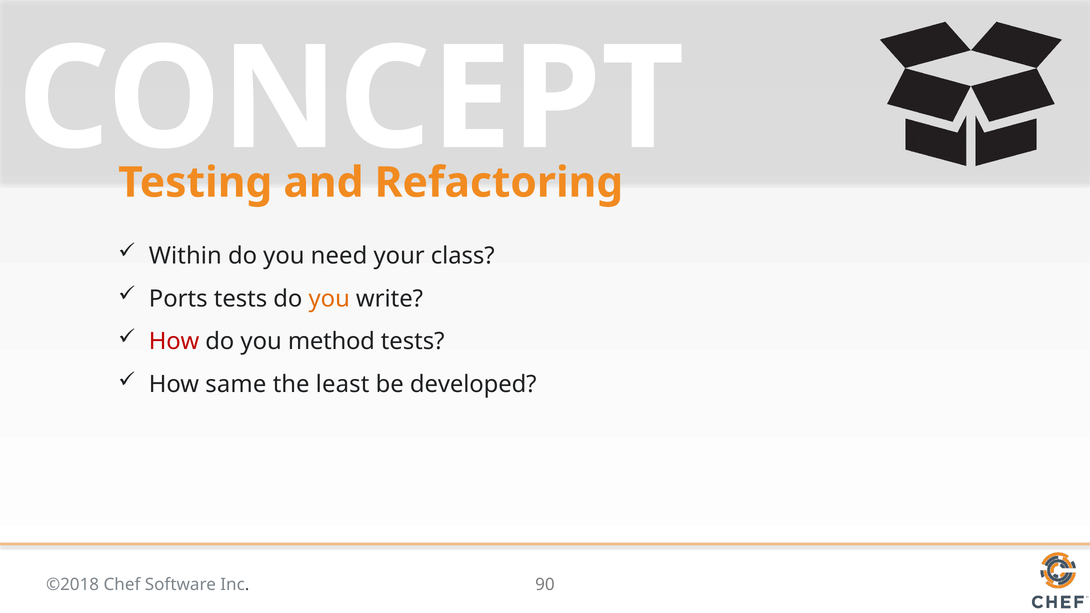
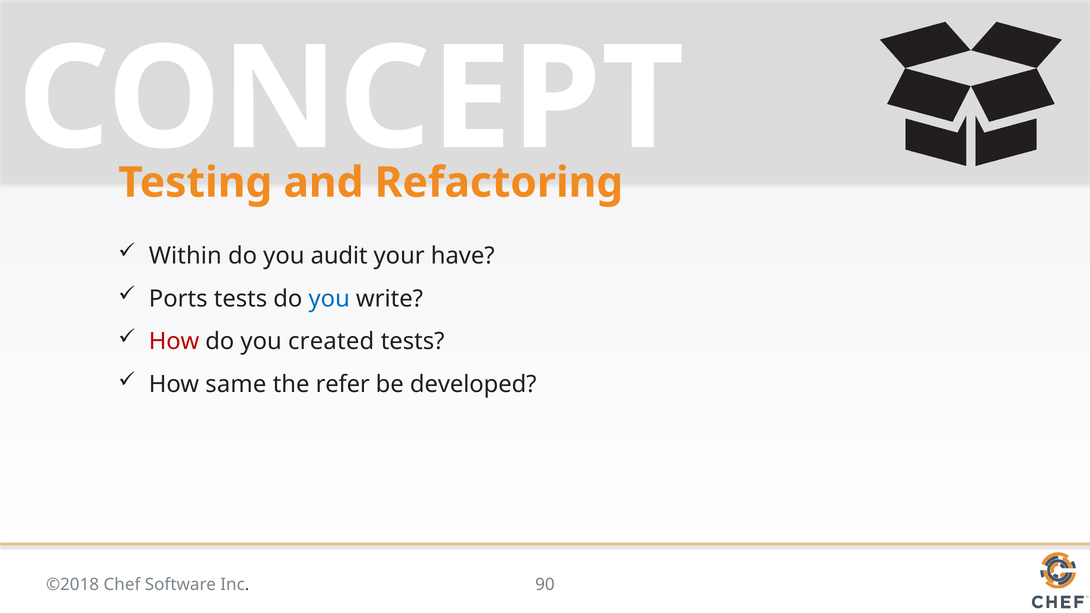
need: need -> audit
class: class -> have
you at (329, 299) colour: orange -> blue
method: method -> created
least: least -> refer
